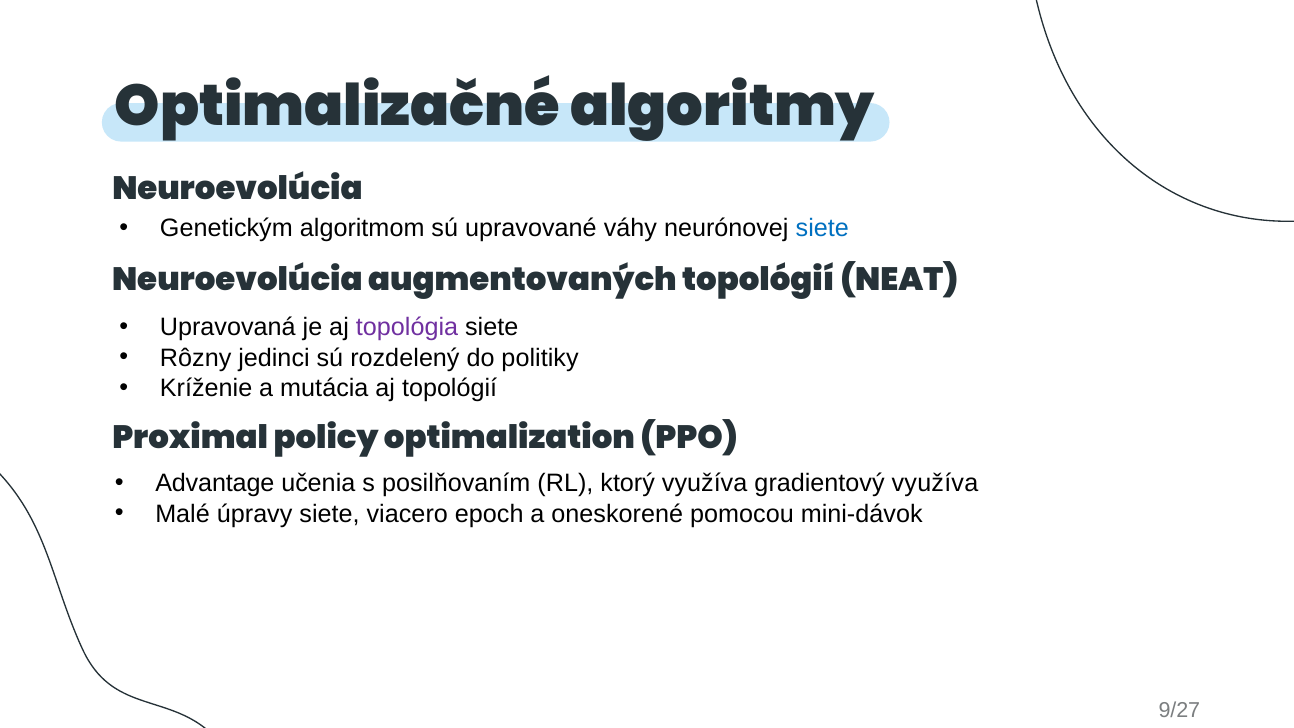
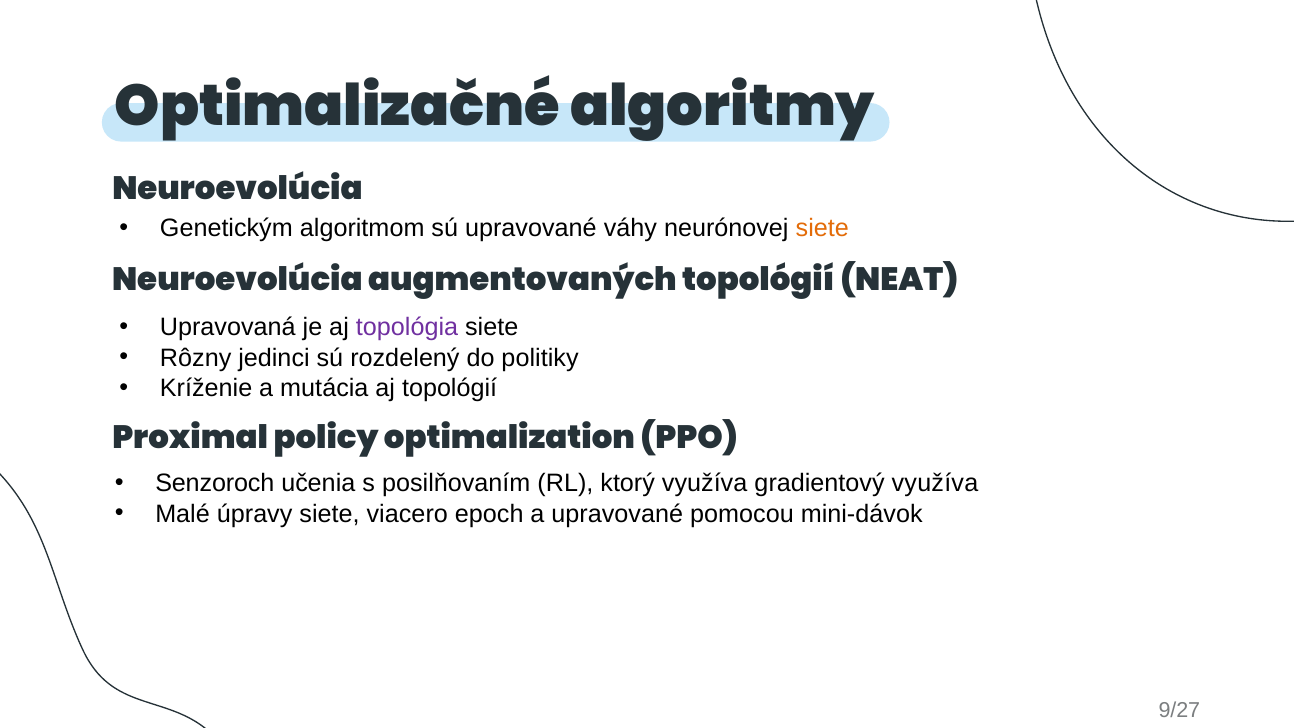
siete at (822, 228) colour: blue -> orange
Advantage: Advantage -> Senzoroch
a oneskorené: oneskorené -> upravované
